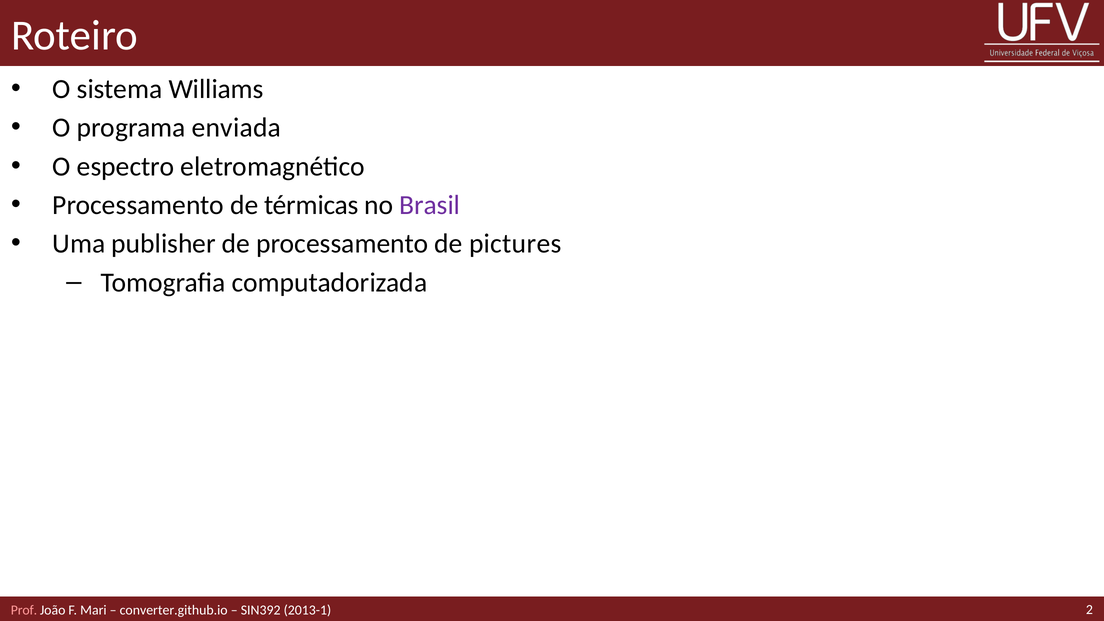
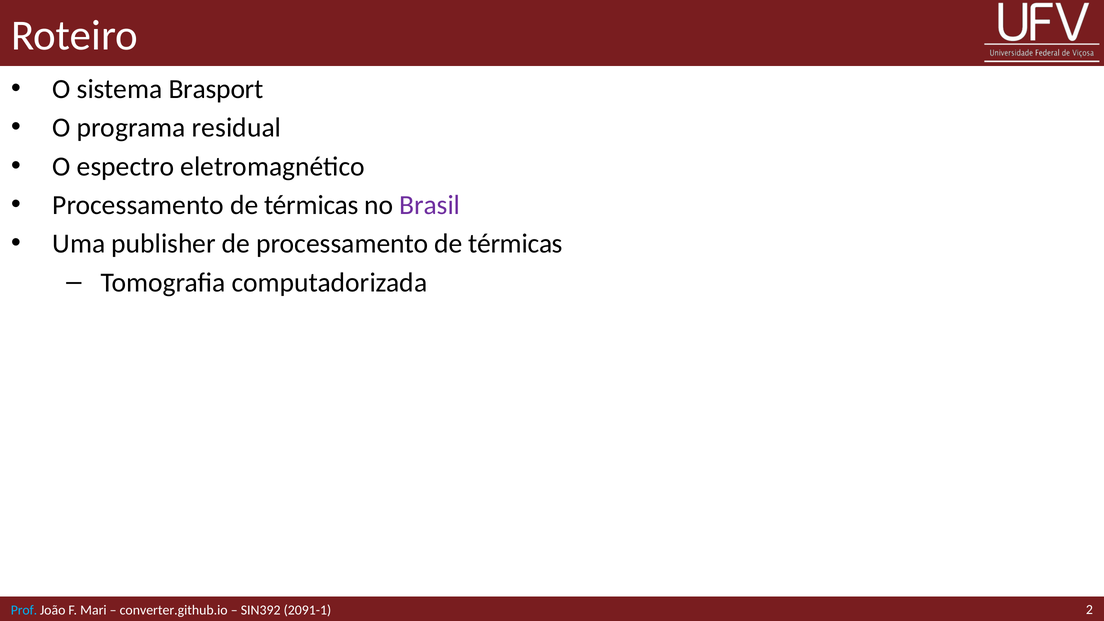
Williams: Williams -> Brasport
enviada: enviada -> residual
de processamento de pictures: pictures -> térmicas
Prof colour: pink -> light blue
2013-1: 2013-1 -> 2091-1
